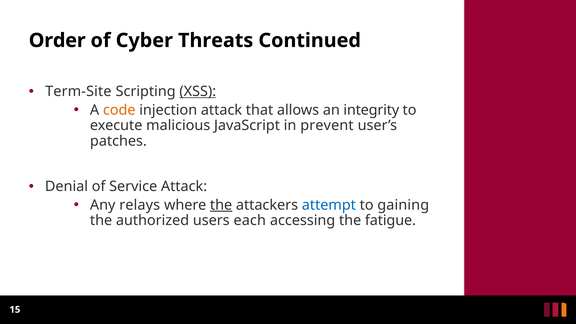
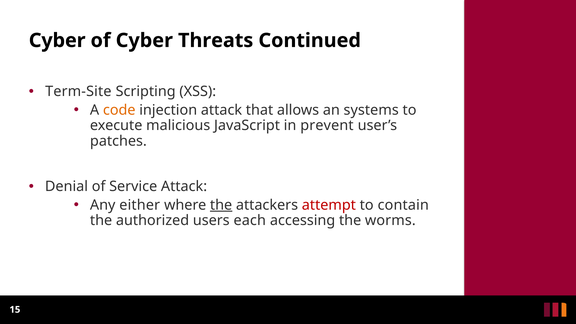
Order at (57, 40): Order -> Cyber
XSS underline: present -> none
integrity: integrity -> systems
relays: relays -> either
attempt colour: blue -> red
gaining: gaining -> contain
fatigue: fatigue -> worms
